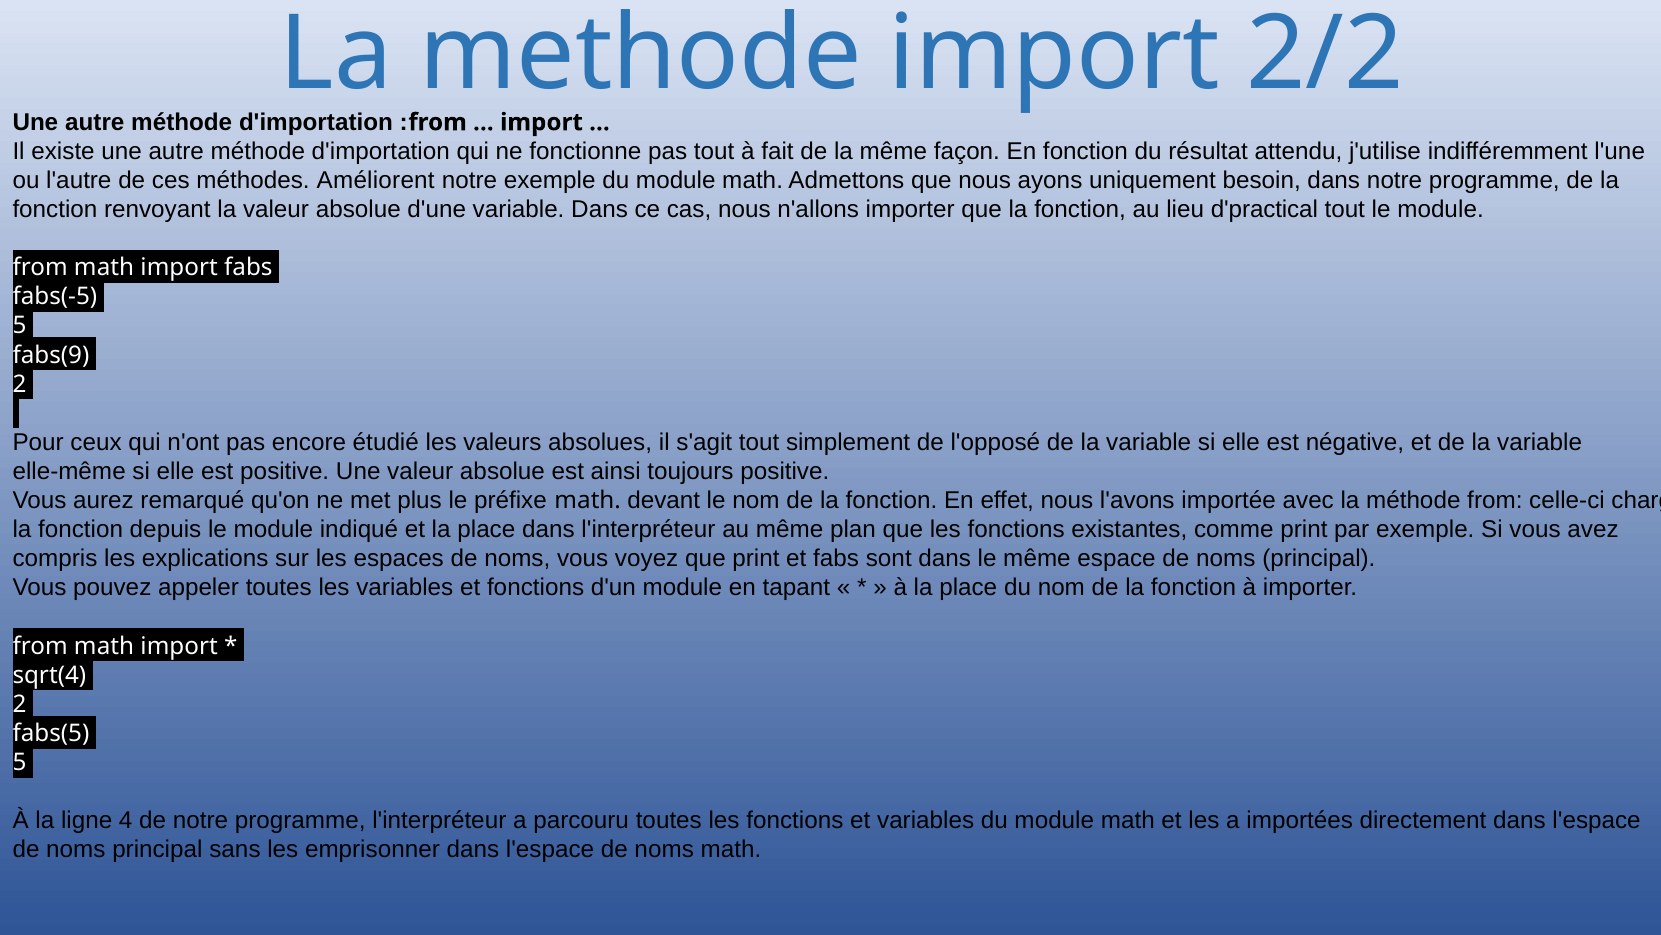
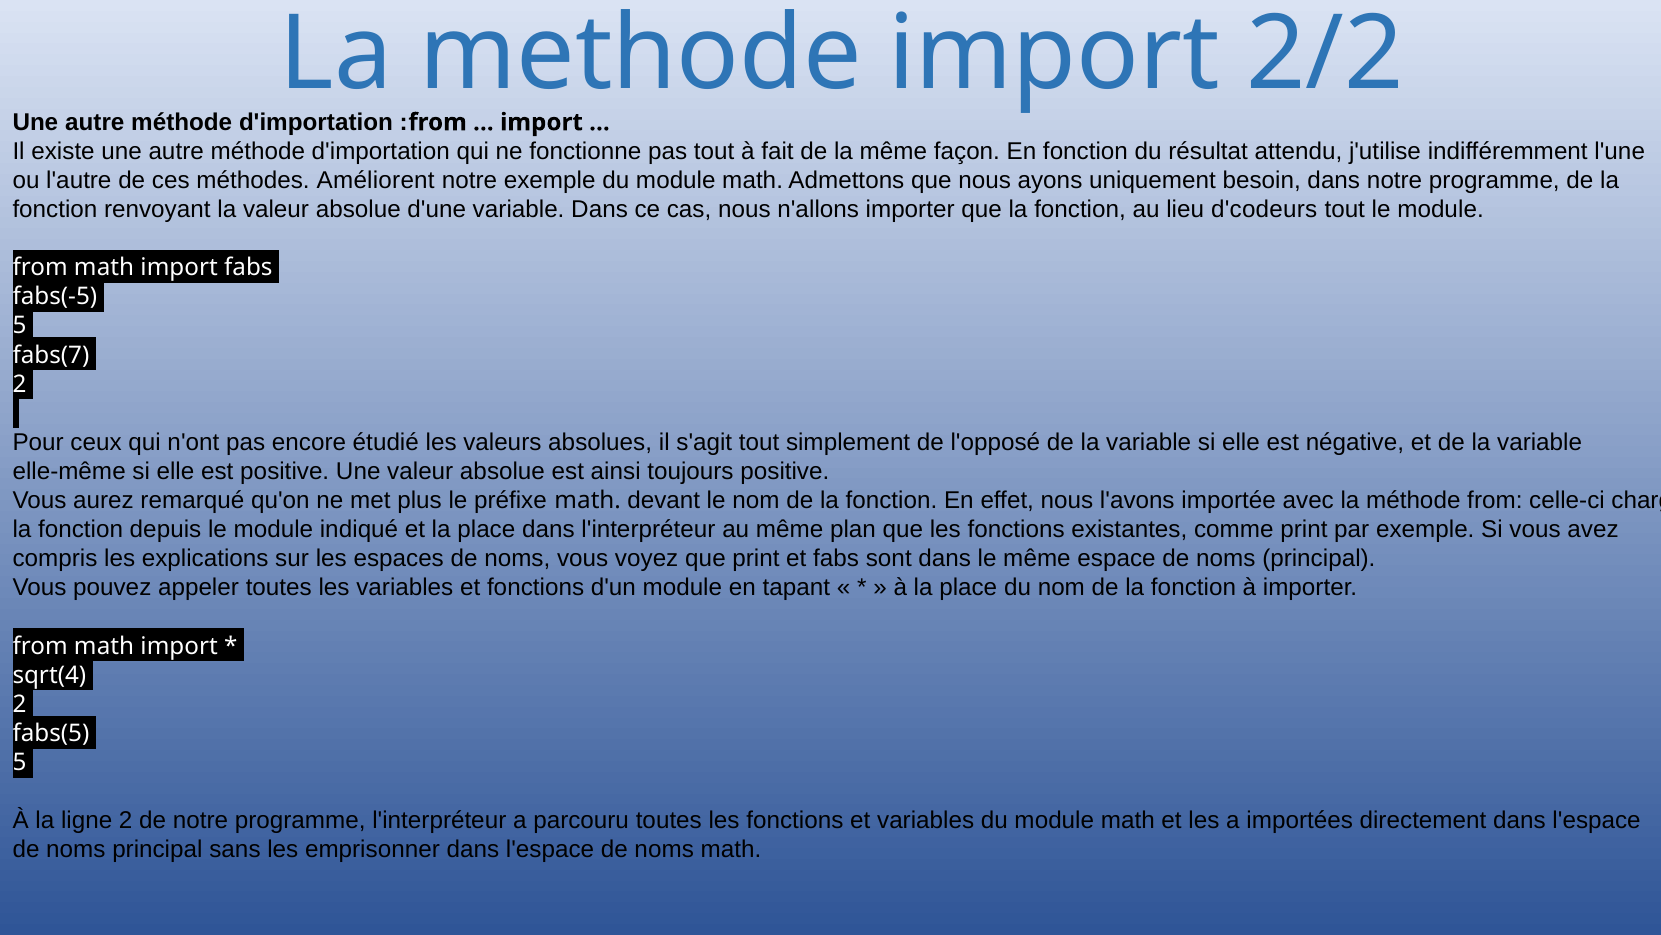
d'practical: d'practical -> d'codeurs
fabs(9: fabs(9 -> fabs(7
ligne 4: 4 -> 2
